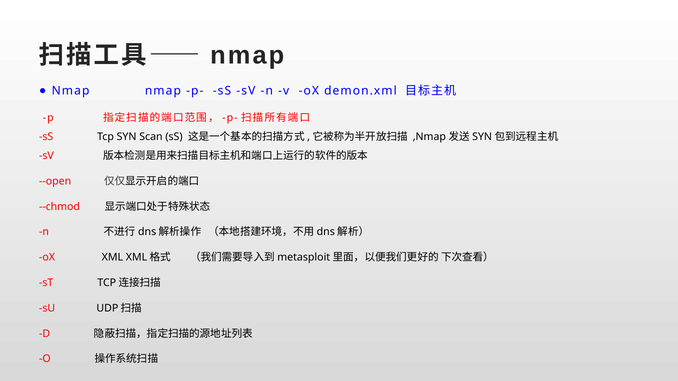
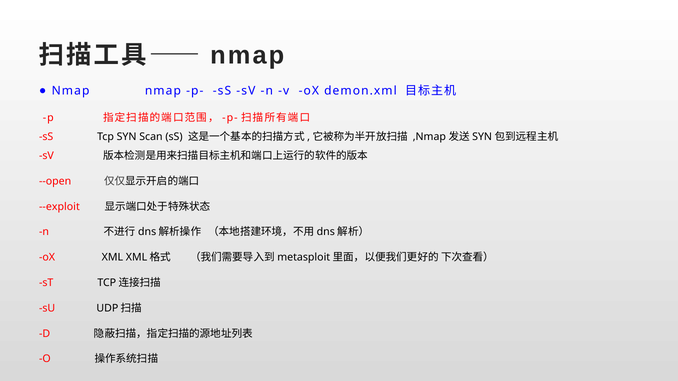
--chmod: --chmod -> --exploit
